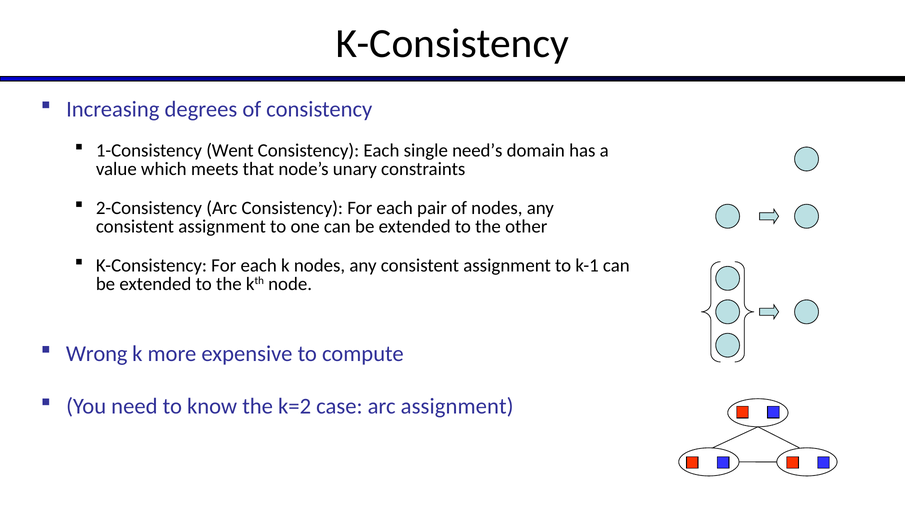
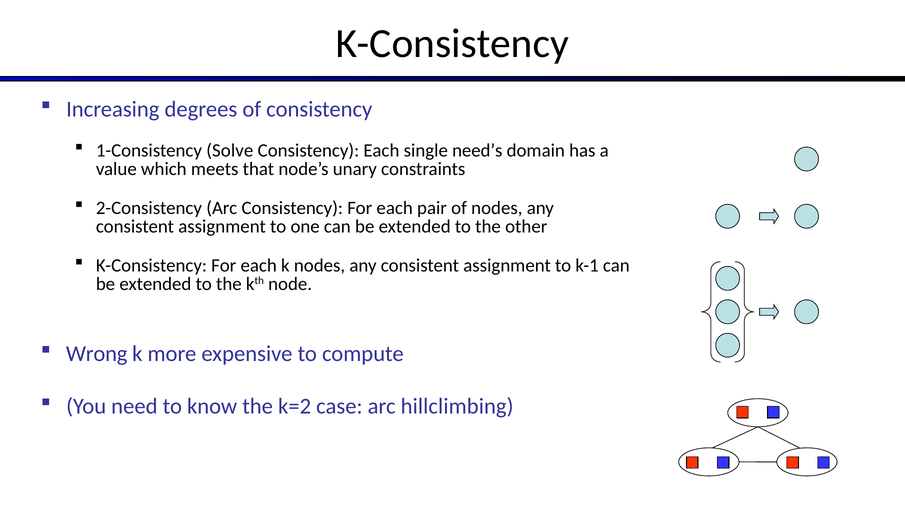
Went: Went -> Solve
arc assignment: assignment -> hillclimbing
